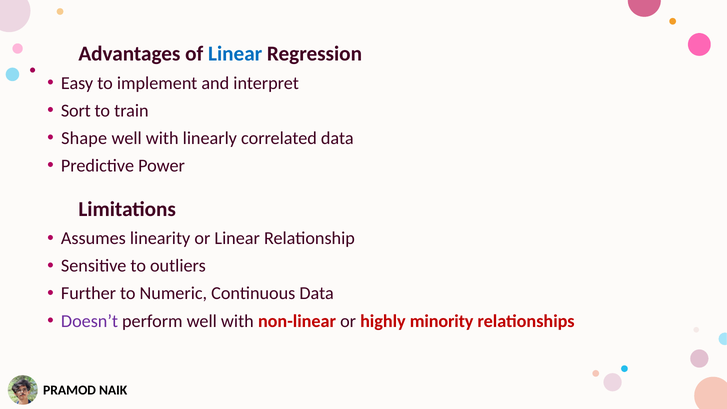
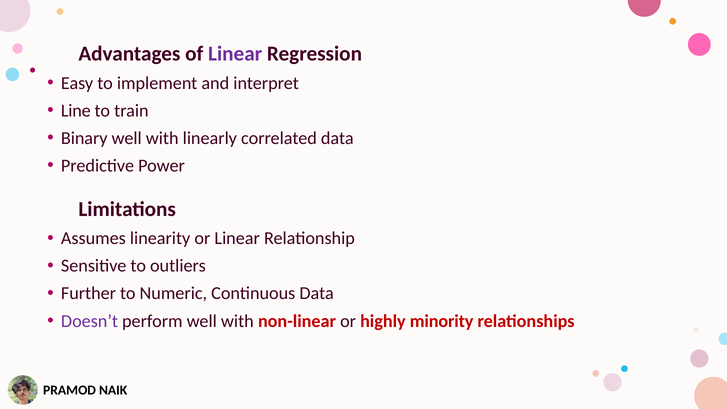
Linear at (235, 54) colour: blue -> purple
Sort: Sort -> Line
Shape: Shape -> Binary
